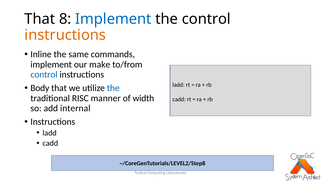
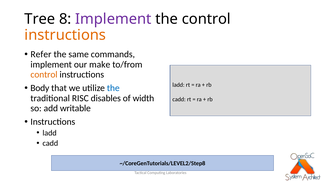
That at (40, 19): That -> Tree
Implement at (113, 19) colour: blue -> purple
Inline: Inline -> Refer
control at (44, 74) colour: blue -> orange
manner: manner -> disables
internal: internal -> writable
